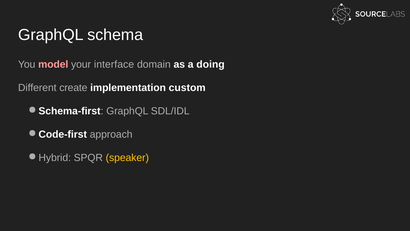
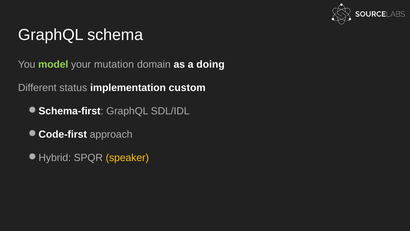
model colour: pink -> light green
interface: interface -> mutation
create: create -> status
